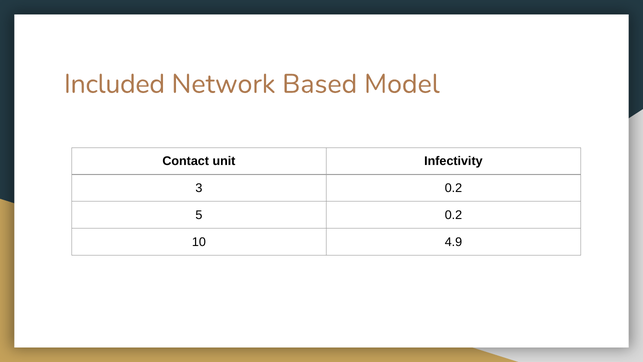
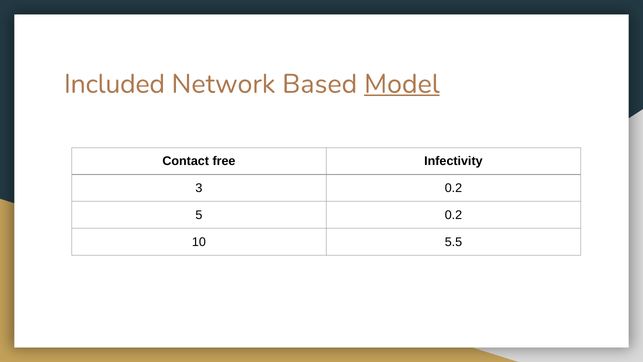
Model underline: none -> present
unit: unit -> free
4.9: 4.9 -> 5.5
